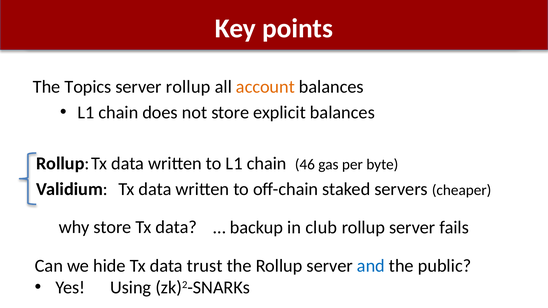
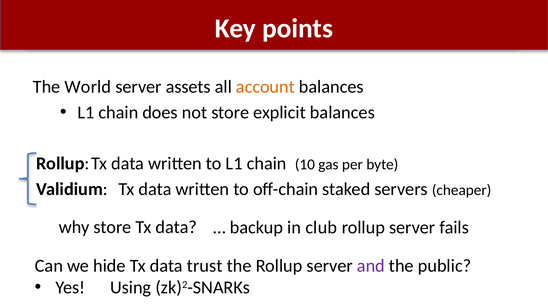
Topics: Topics -> World
server rollup: rollup -> assets
46: 46 -> 10
and colour: blue -> purple
